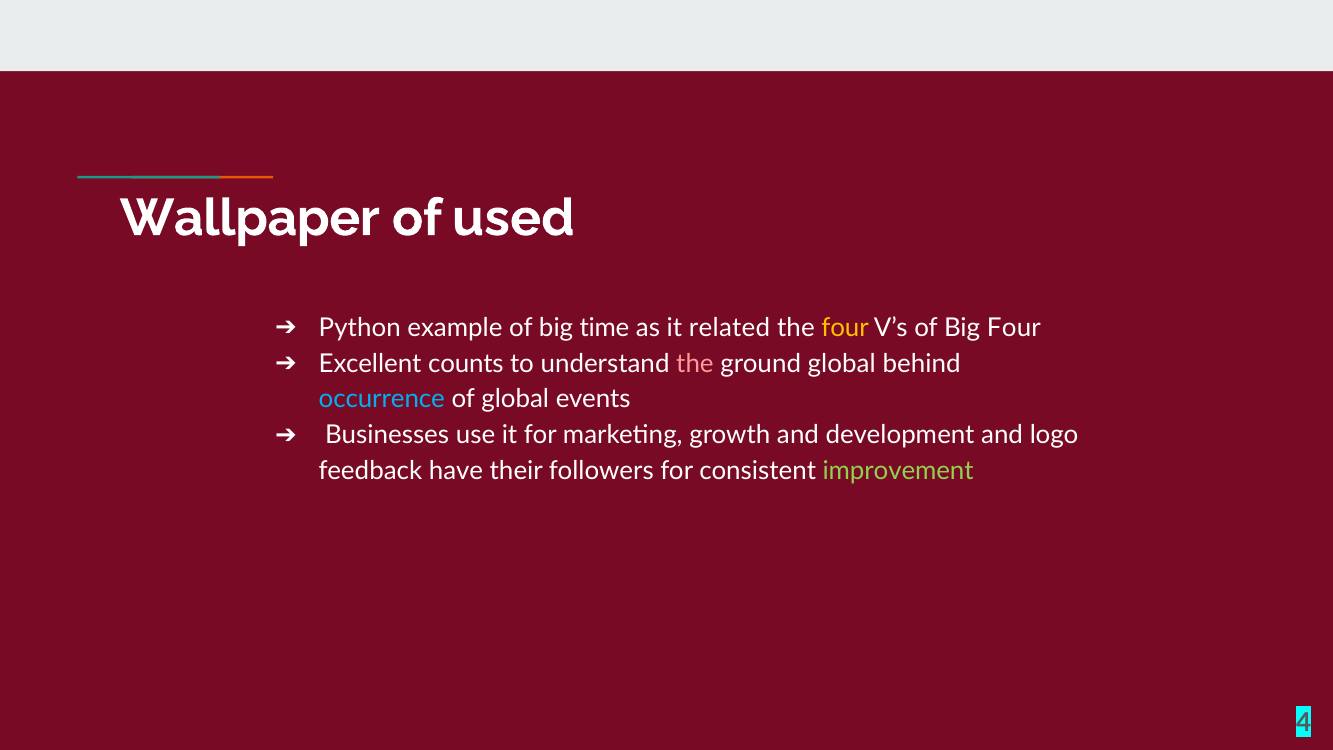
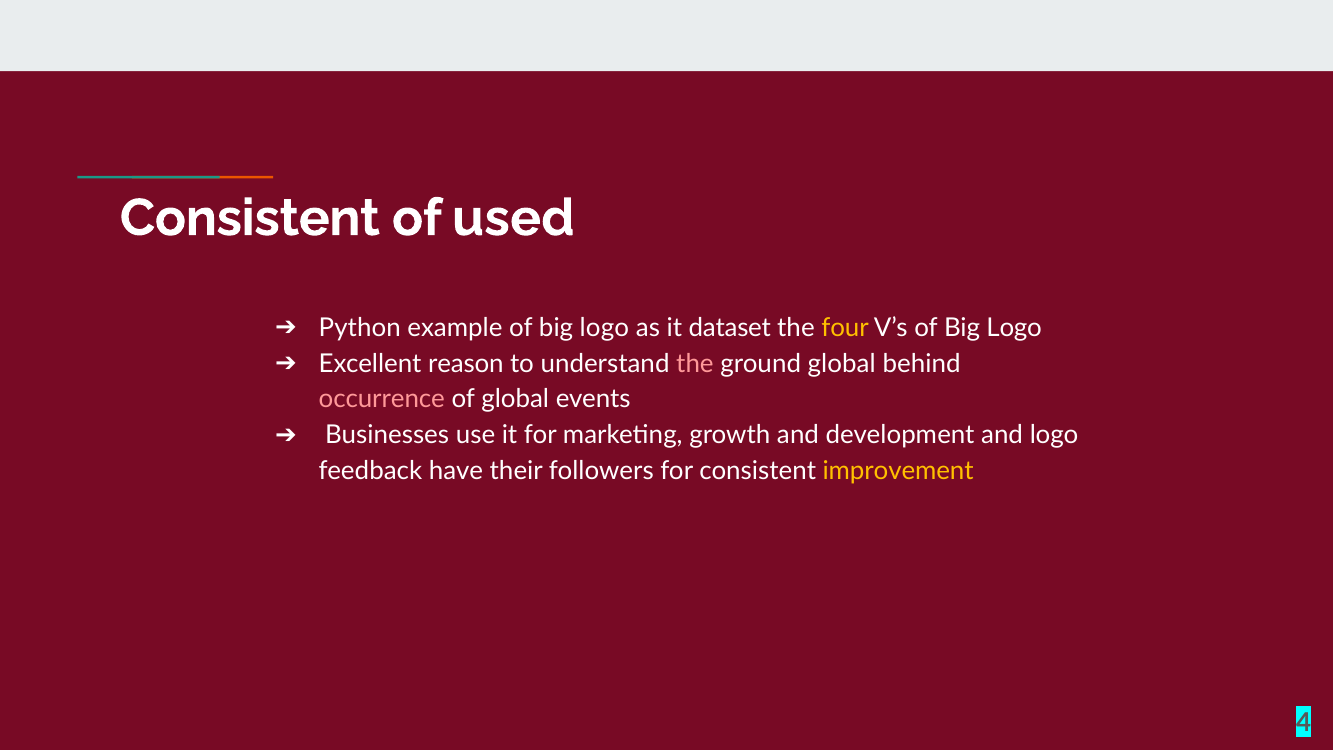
Wallpaper at (250, 218): Wallpaper -> Consistent
example of big time: time -> logo
related: related -> dataset
V’s of Big Four: Four -> Logo
counts: counts -> reason
occurrence colour: light blue -> pink
improvement colour: light green -> yellow
